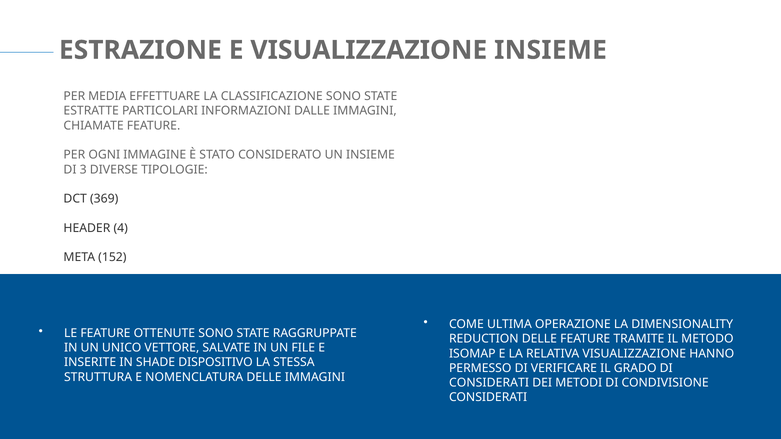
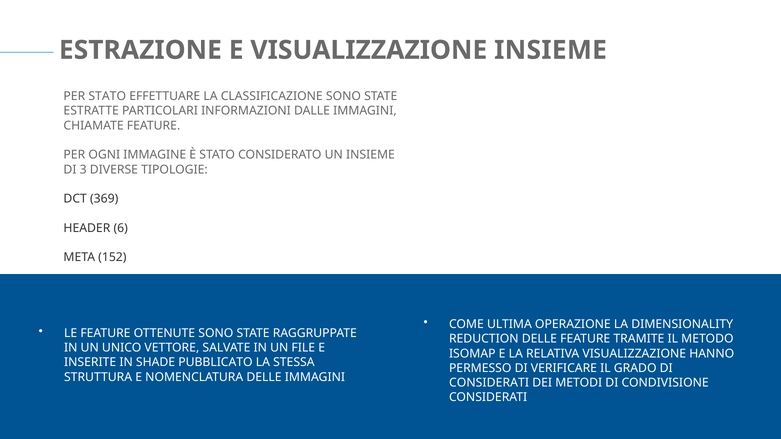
PER MEDIA: MEDIA -> STATO
4: 4 -> 6
DISPOSITIVO: DISPOSITIVO -> PUBBLICATO
